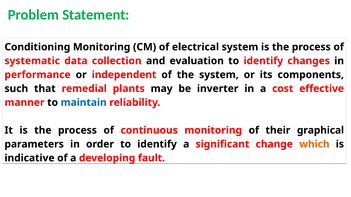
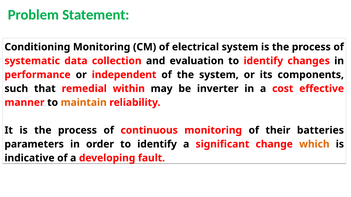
plants: plants -> within
maintain colour: blue -> orange
graphical: graphical -> batteries
